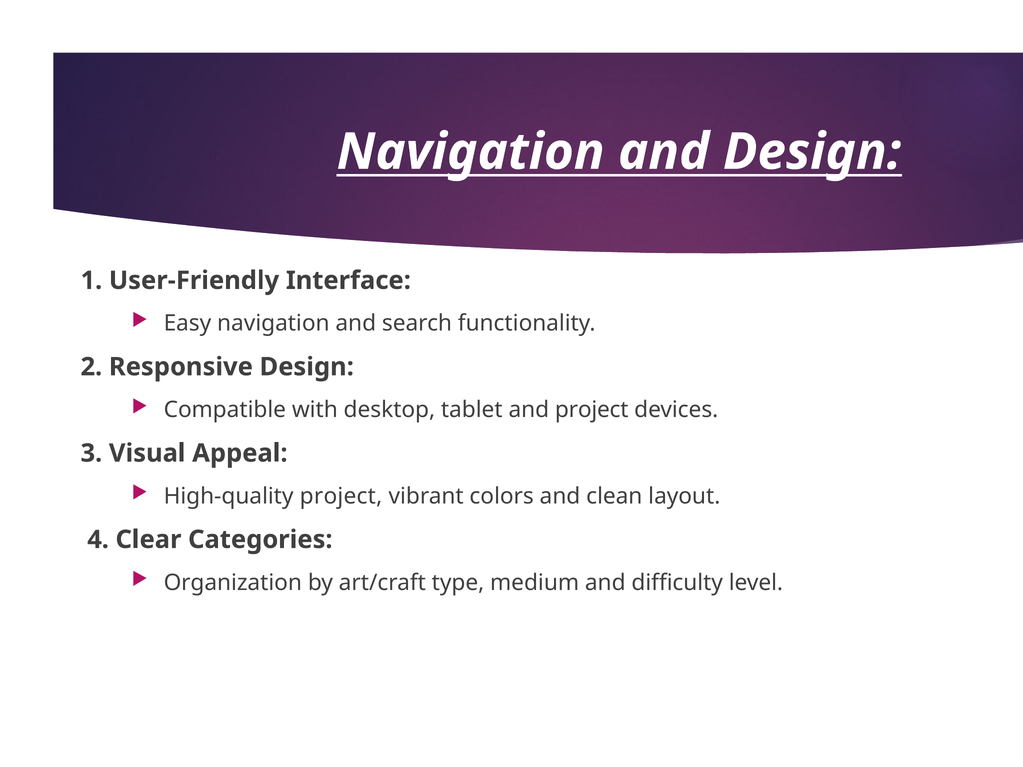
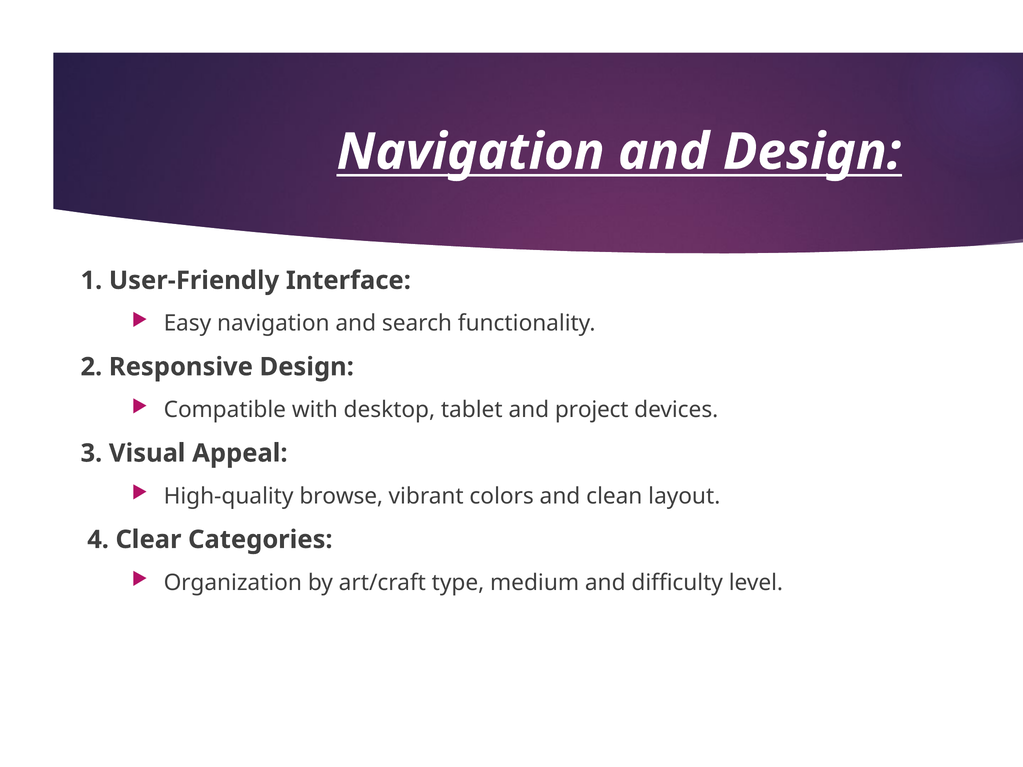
High-quality project: project -> browse
